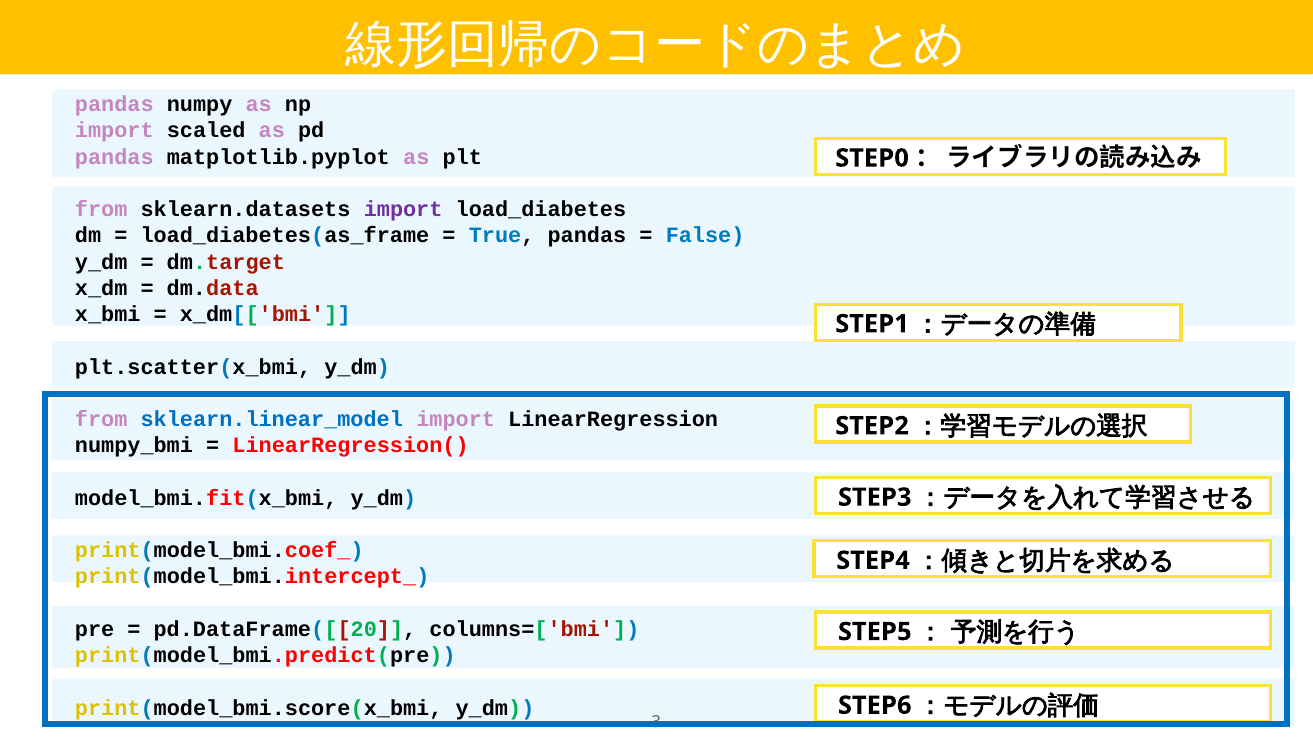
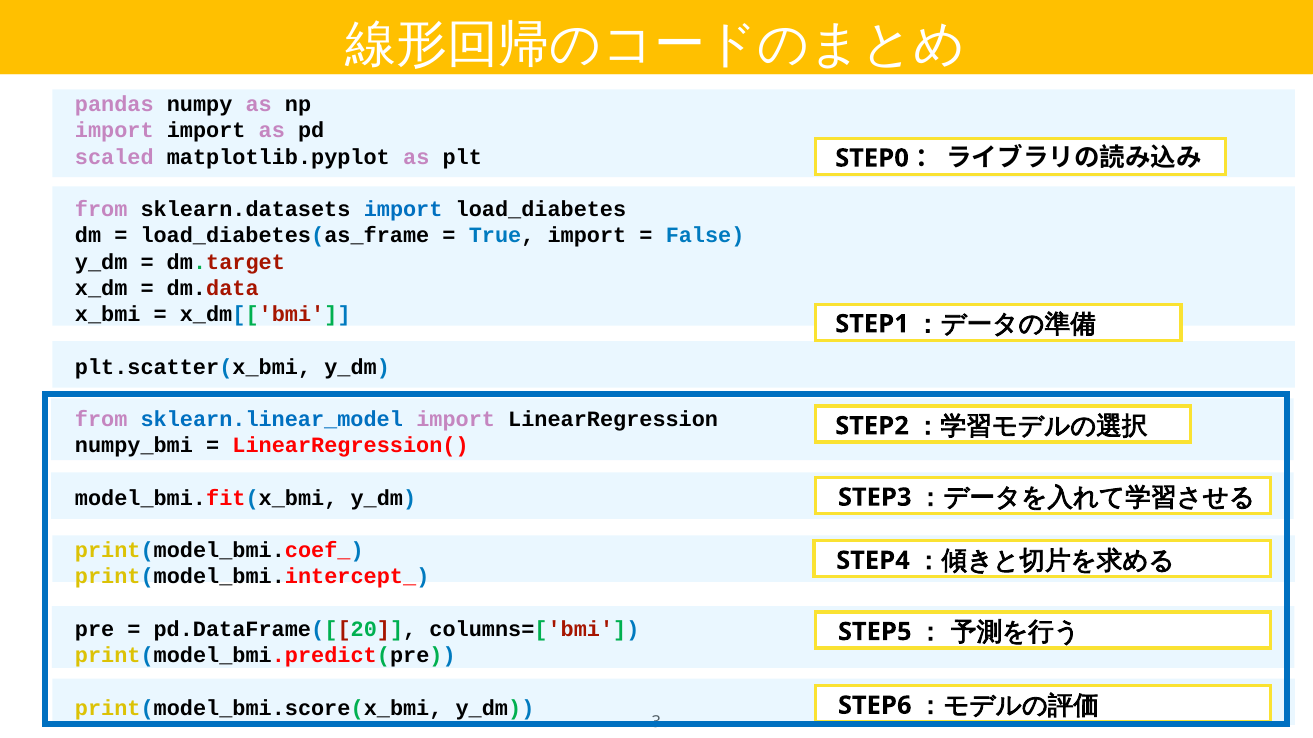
import scaled: scaled -> import
pandas at (114, 157): pandas -> scaled
import at (403, 210) colour: purple -> blue
True pandas: pandas -> import
